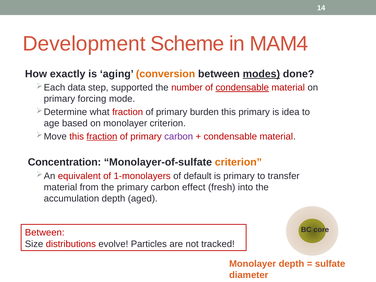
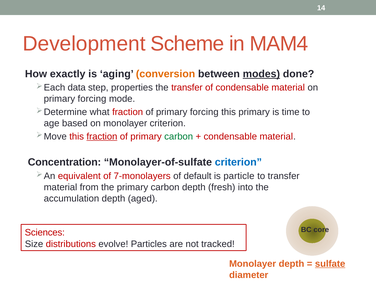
supported: supported -> properties
the number: number -> transfer
condensable at (242, 88) underline: present -> none
of primary burden: burden -> forcing
idea: idea -> time
carbon at (179, 136) colour: purple -> green
criterion at (238, 162) colour: orange -> blue
1-monolayers: 1-monolayers -> 7-monolayers
is primary: primary -> particle
carbon effect: effect -> depth
Between at (45, 233): Between -> Sciences
sulfate underline: none -> present
